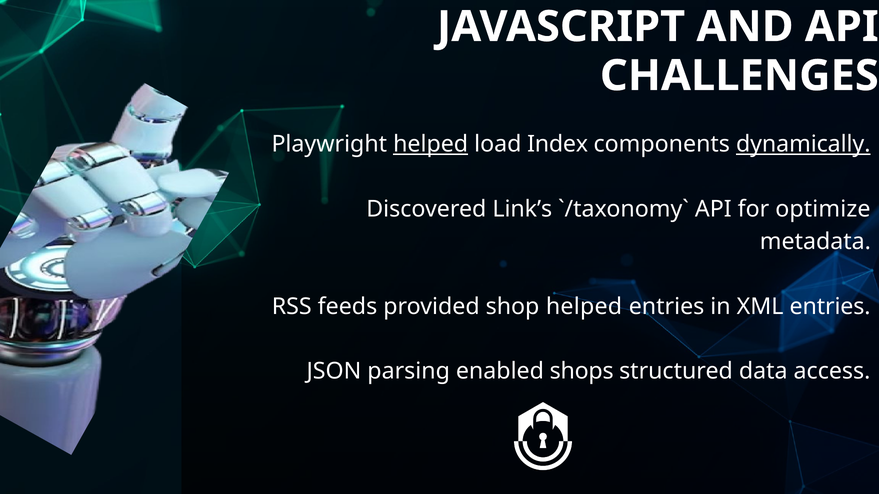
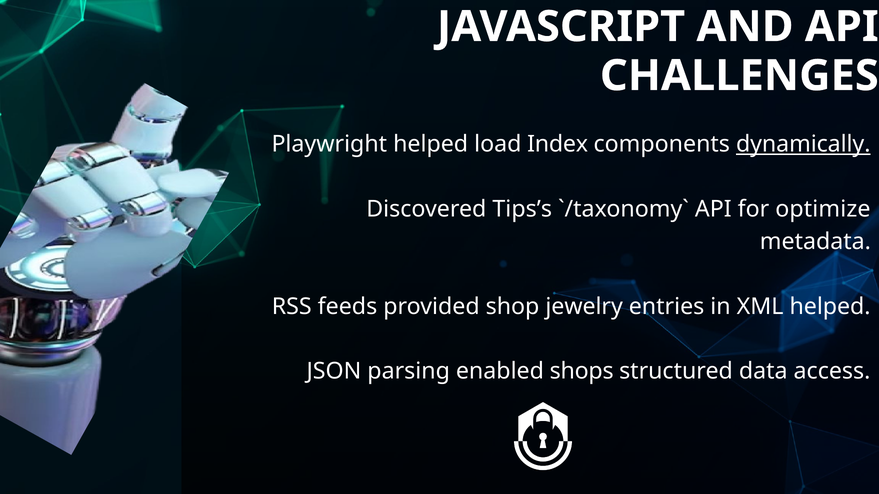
helped at (431, 144) underline: present -> none
Link’s: Link’s -> Tips’s
shop helped: helped -> jewelry
XML entries: entries -> helped
